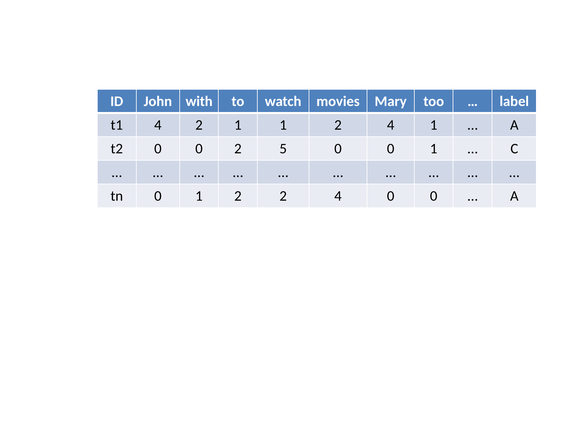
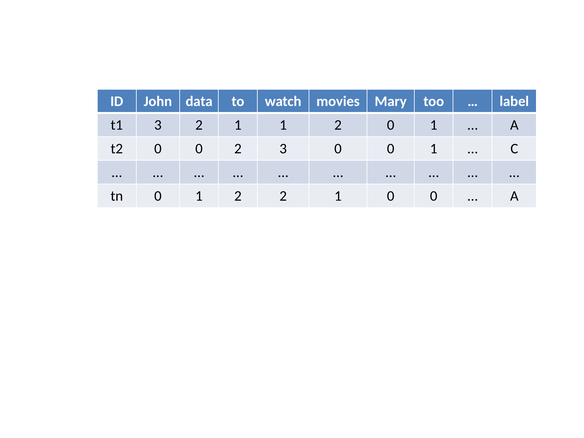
with: with -> data
t1 4: 4 -> 3
1 2 4: 4 -> 0
2 5: 5 -> 3
2 2 4: 4 -> 1
